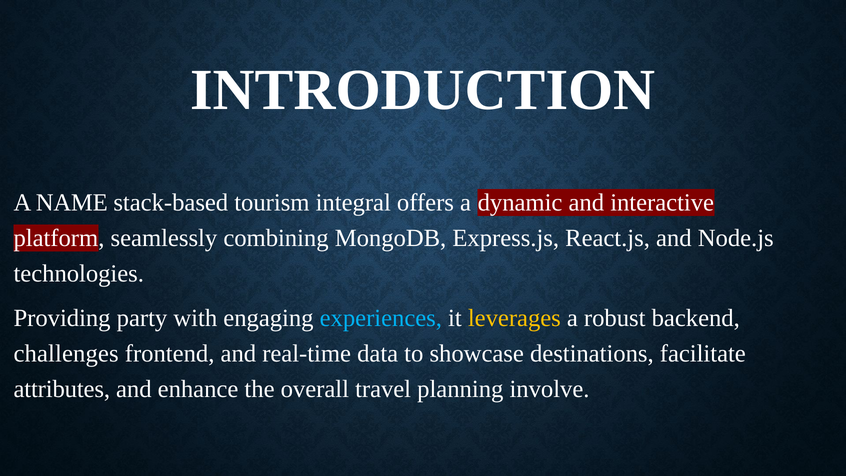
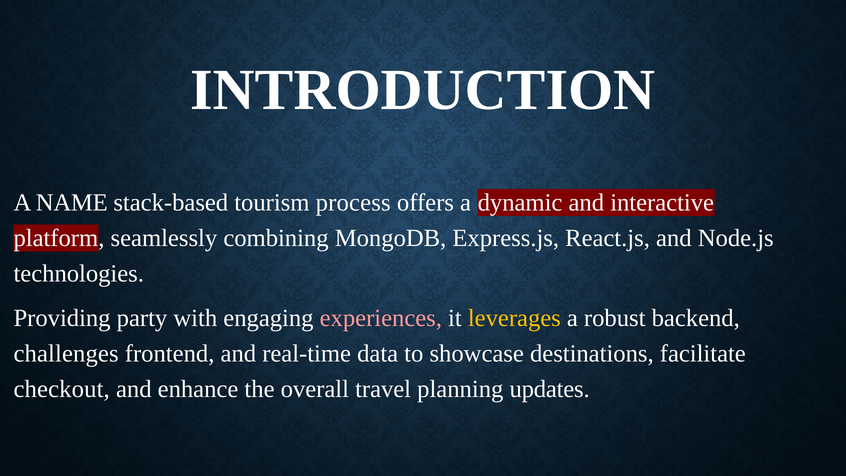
integral: integral -> process
experiences colour: light blue -> pink
attributes: attributes -> checkout
involve: involve -> updates
